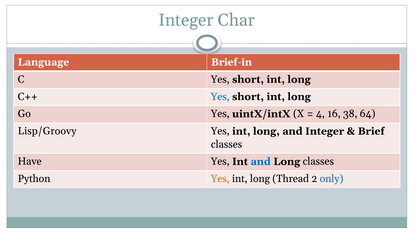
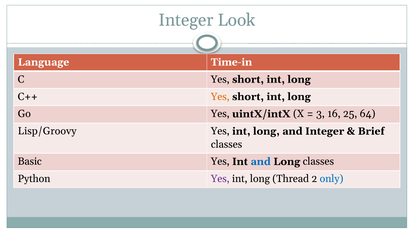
Char: Char -> Look
Brief-in: Brief-in -> Time-in
Yes at (220, 97) colour: blue -> orange
4: 4 -> 3
38: 38 -> 25
Have: Have -> Basic
Yes at (220, 179) colour: orange -> purple
